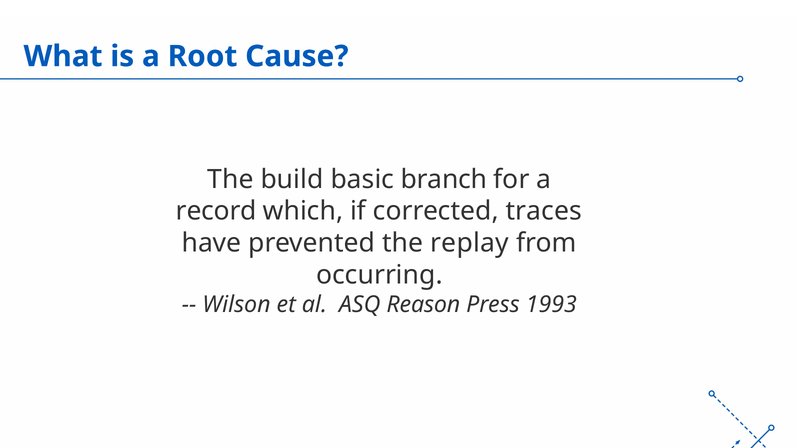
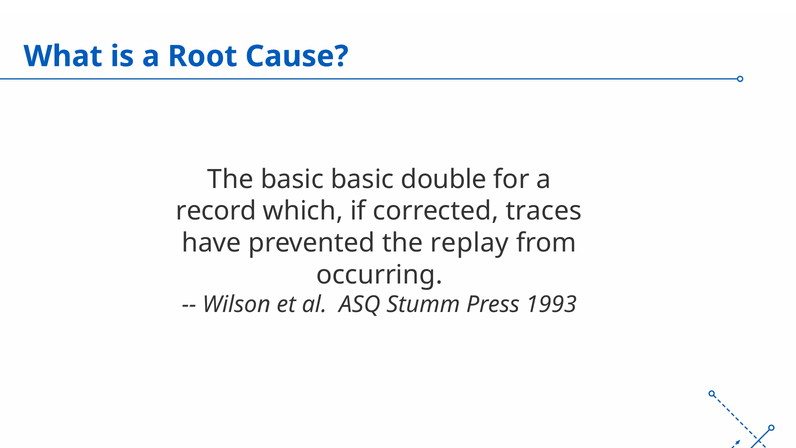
The build: build -> basic
branch: branch -> double
Reason: Reason -> Stumm
